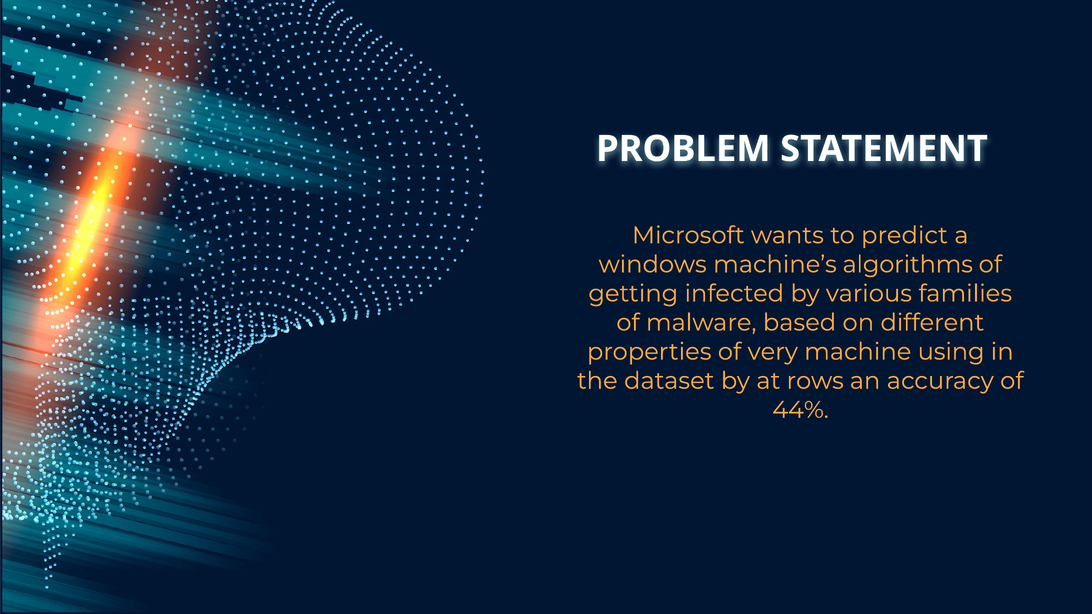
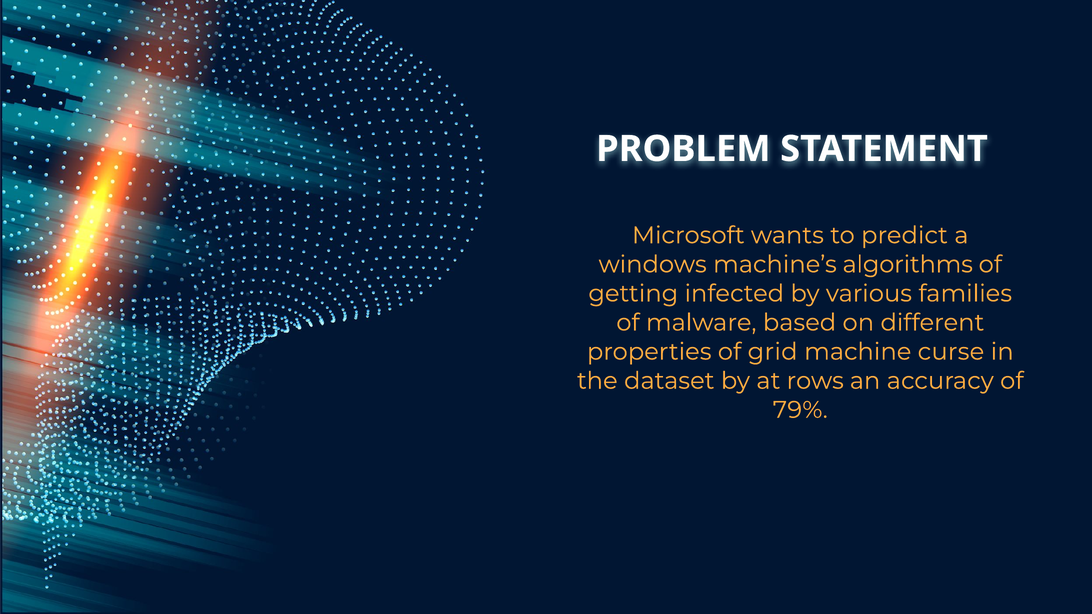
very: very -> grid
using: using -> curse
44%: 44% -> 79%
